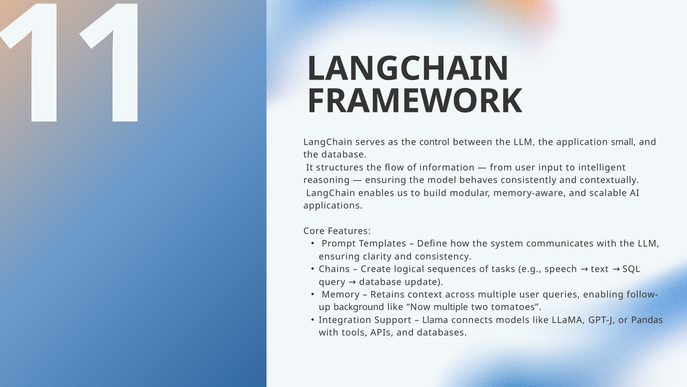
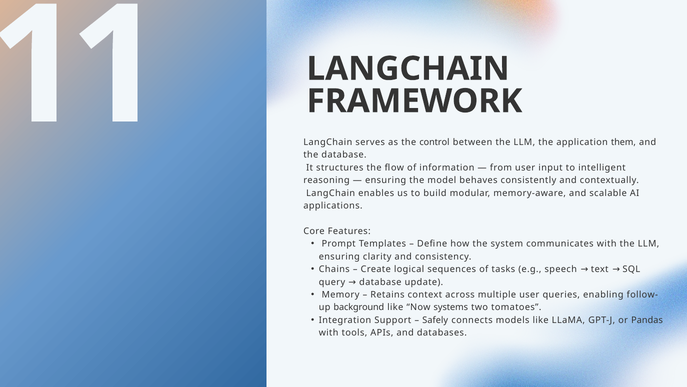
small: small -> them
Now multiple: multiple -> systems
Llama at (435, 320): Llama -> Safely
